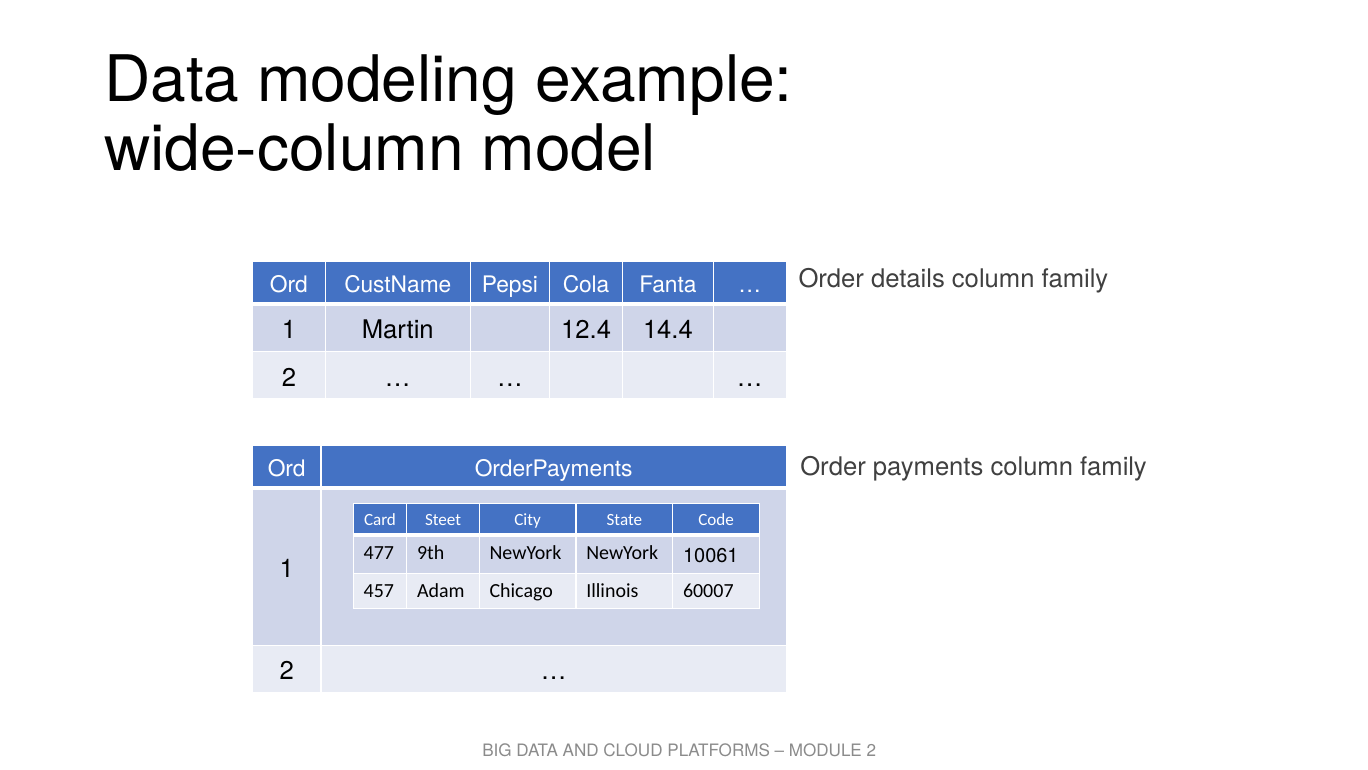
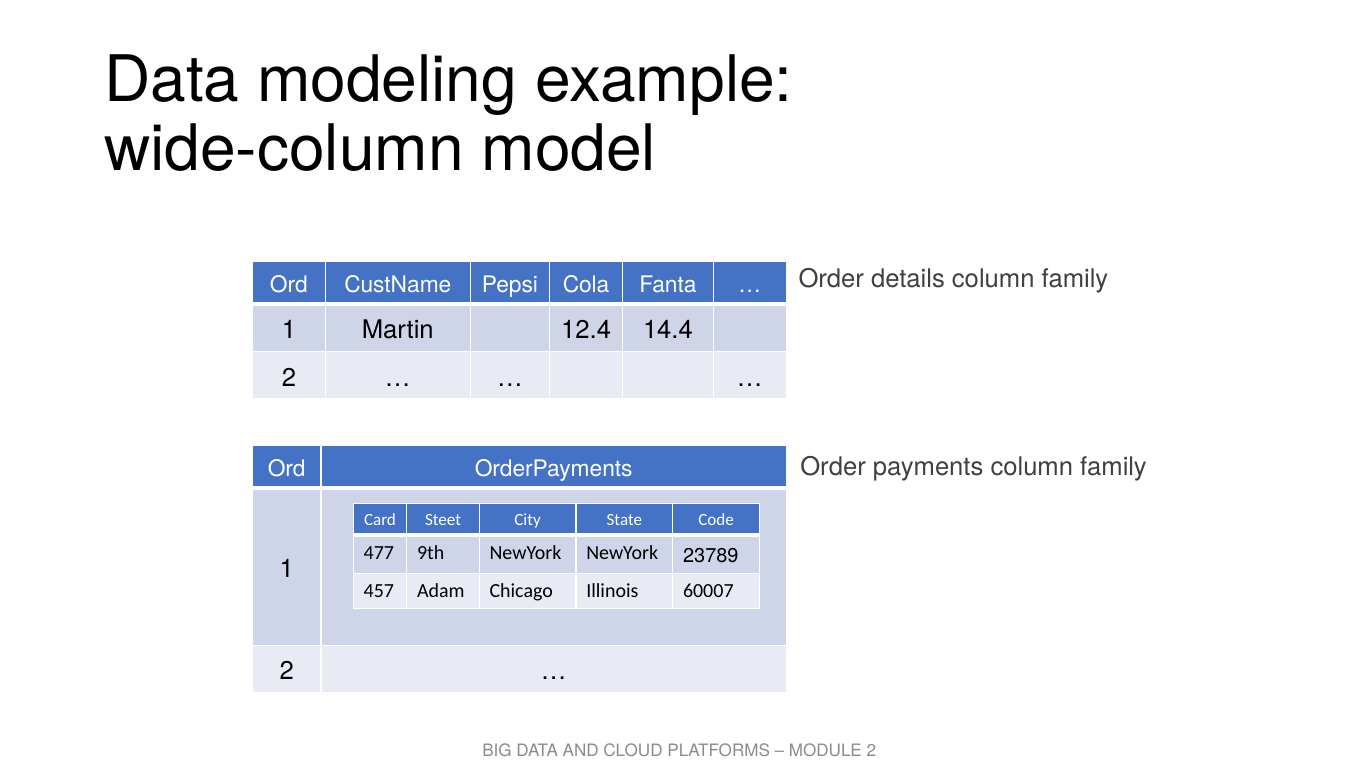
10061: 10061 -> 23789
